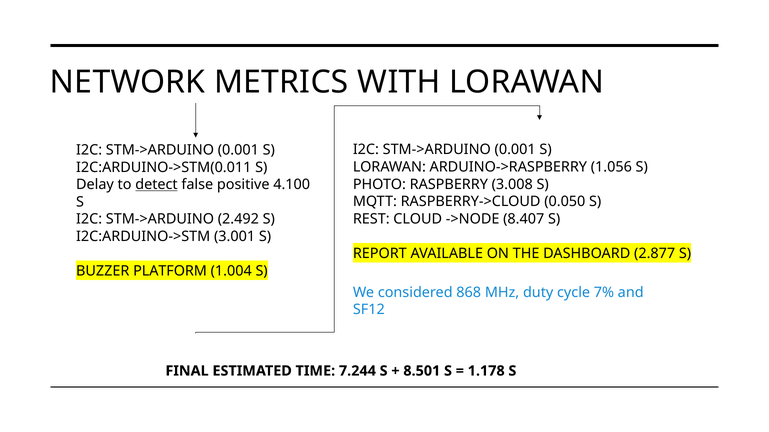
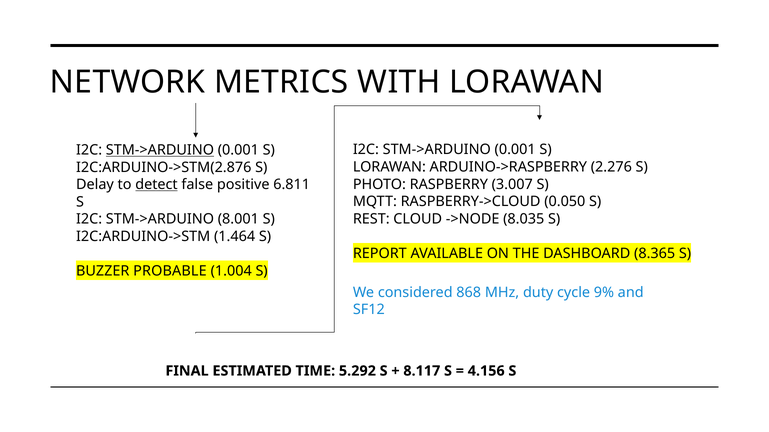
STM->ARDUINO at (160, 150) underline: none -> present
1.056: 1.056 -> 2.276
I2C:ARDUINO->STM(0.011: I2C:ARDUINO->STM(0.011 -> I2C:ARDUINO->STM(2.876
3.008: 3.008 -> 3.007
4.100: 4.100 -> 6.811
8.407: 8.407 -> 8.035
2.492: 2.492 -> 8.001
3.001: 3.001 -> 1.464
2.877: 2.877 -> 8.365
PLATFORM: PLATFORM -> PROBABLE
7%: 7% -> 9%
7.244: 7.244 -> 5.292
8.501: 8.501 -> 8.117
1.178: 1.178 -> 4.156
